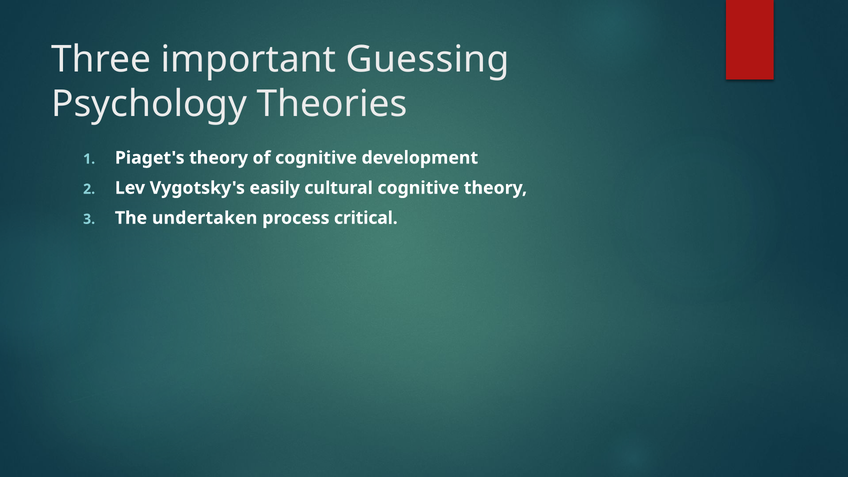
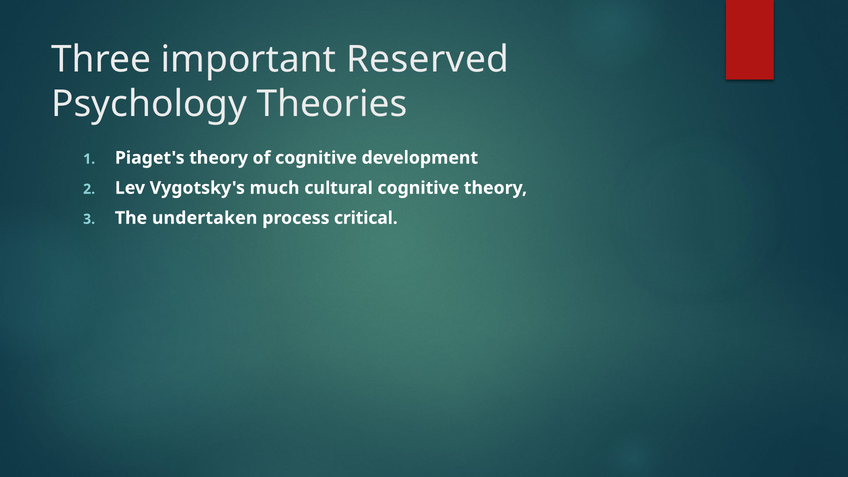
Guessing: Guessing -> Reserved
easily: easily -> much
